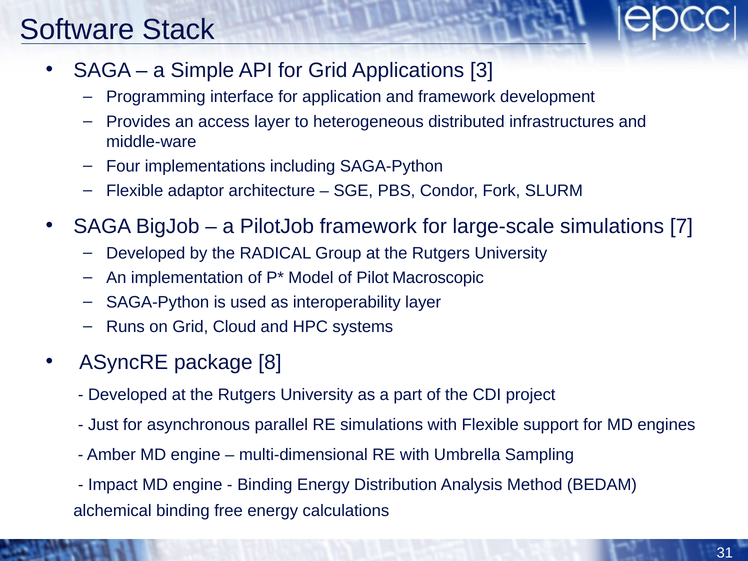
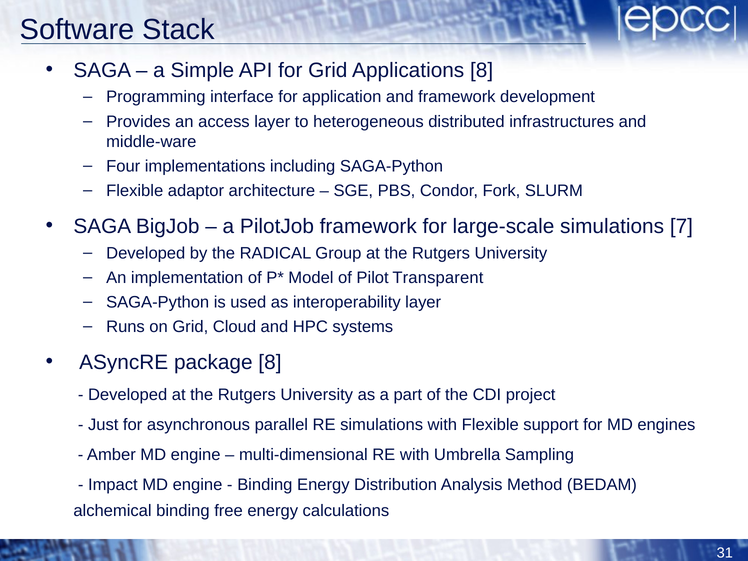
Applications 3: 3 -> 8
Macroscopic: Macroscopic -> Transparent
